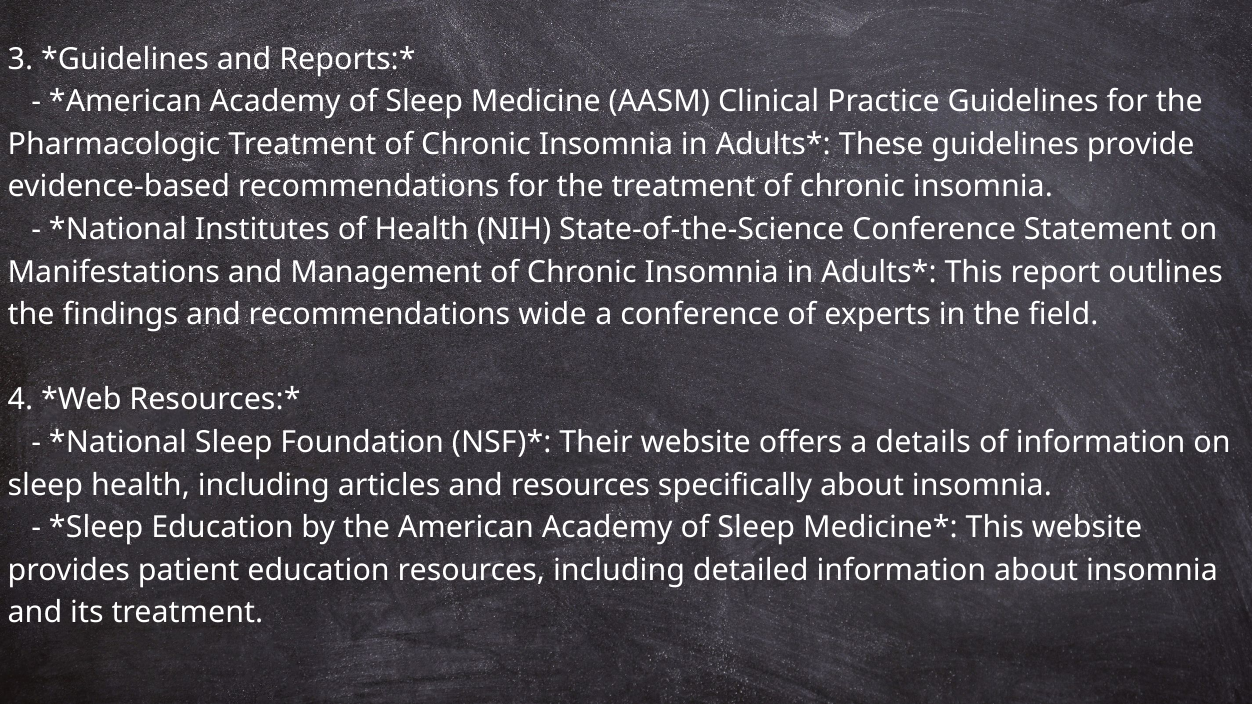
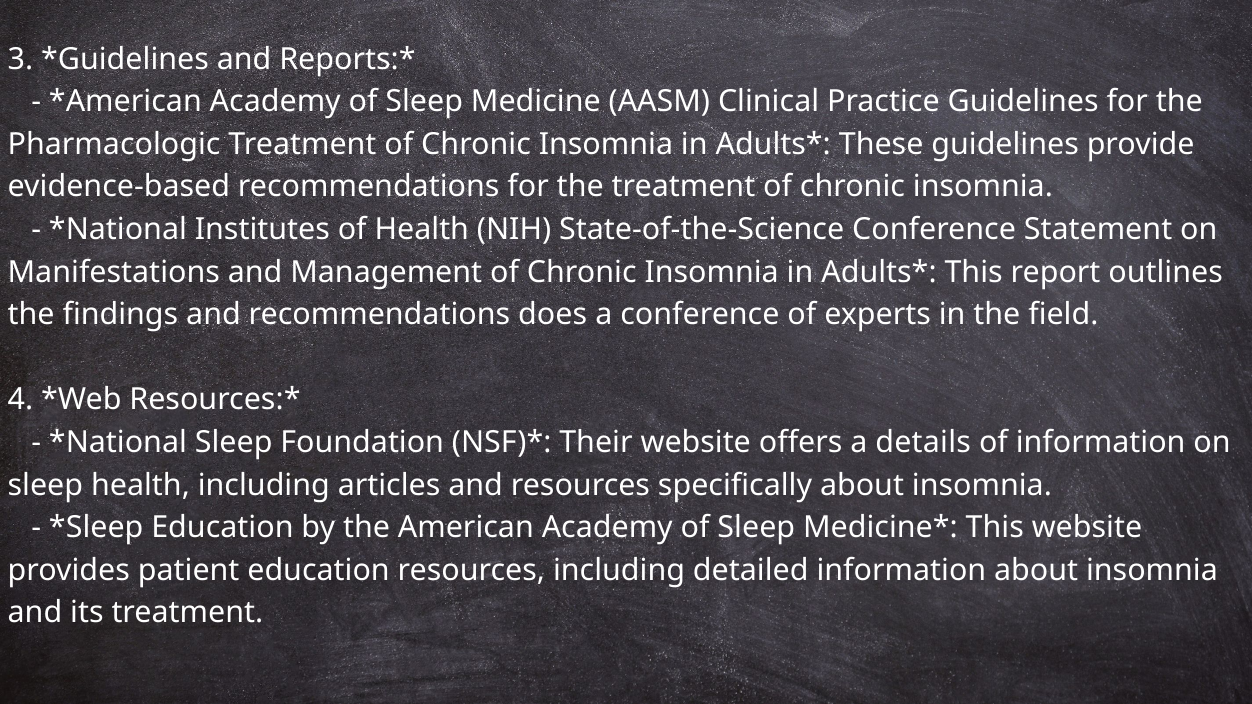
wide: wide -> does
